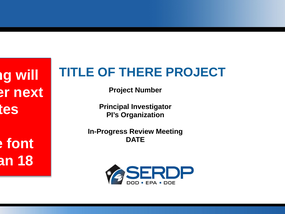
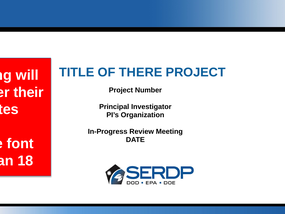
next: next -> their
